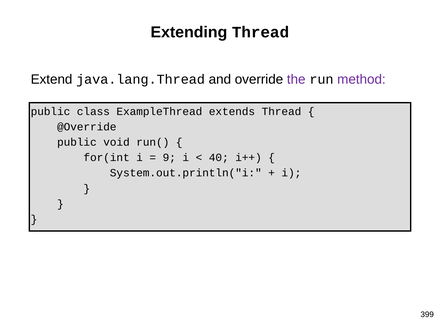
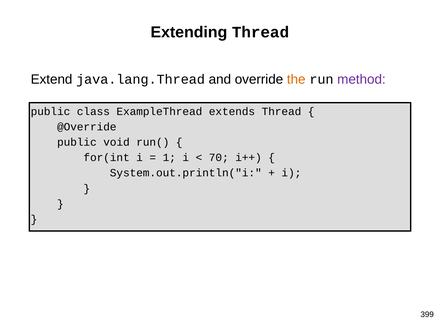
the colour: purple -> orange
9: 9 -> 1
40: 40 -> 70
